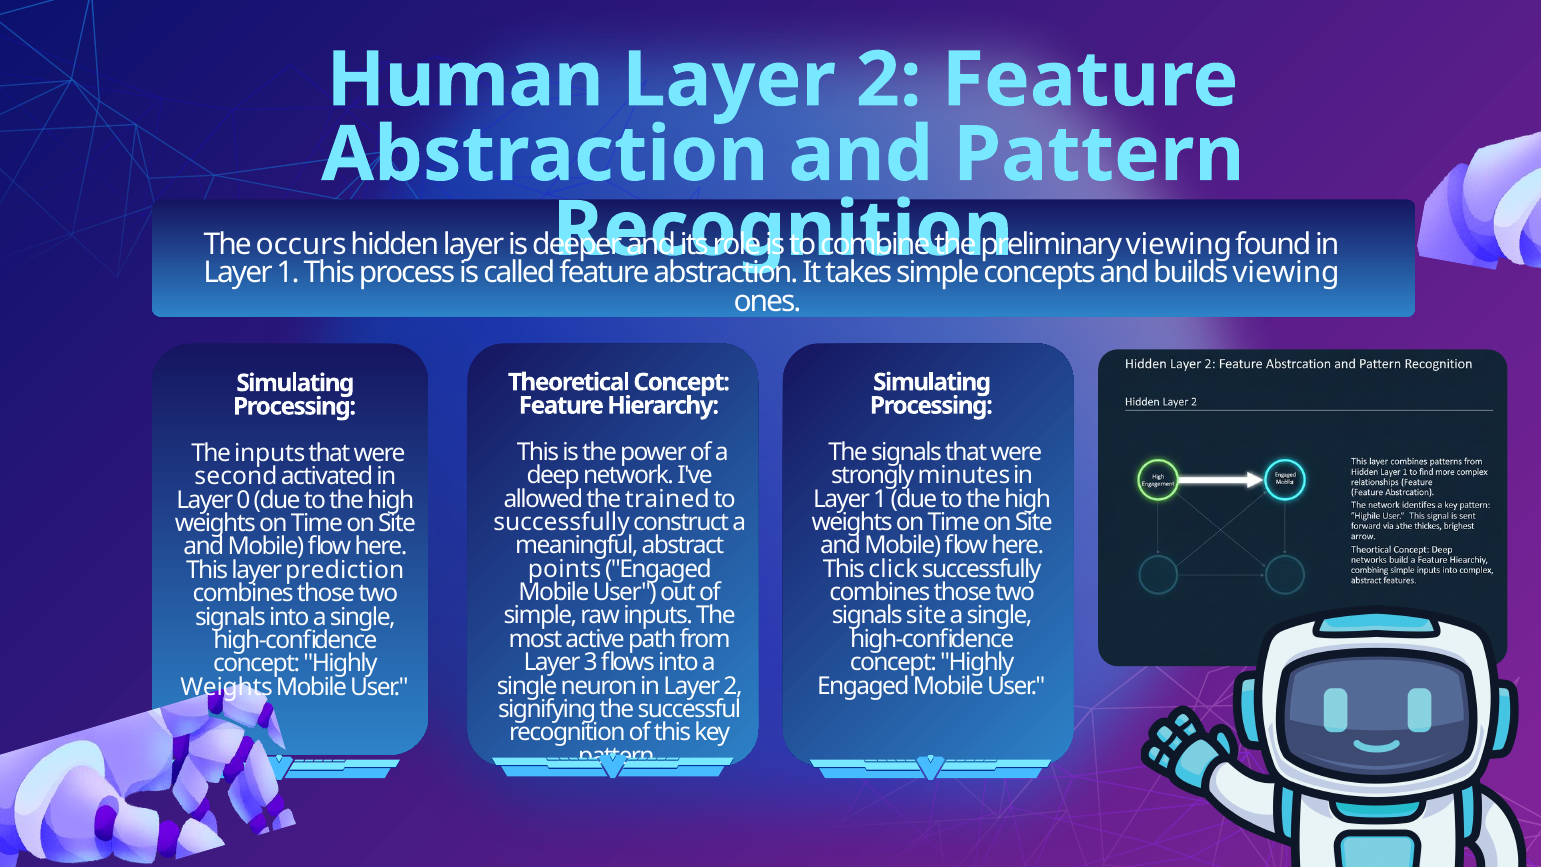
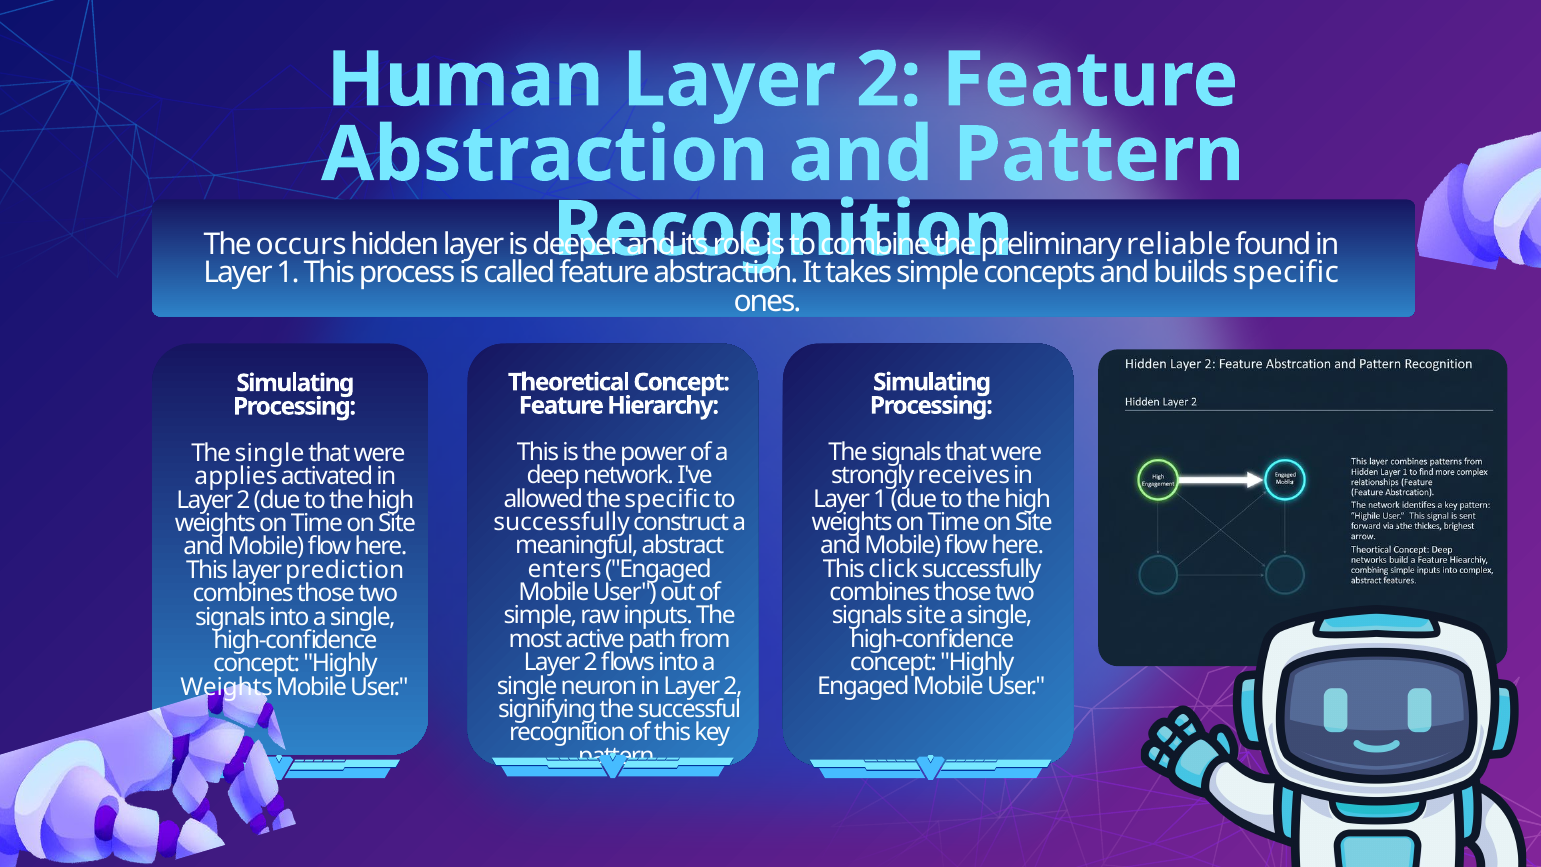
preliminary viewing: viewing -> reliable
builds viewing: viewing -> specific
The inputs: inputs -> single
minutes: minutes -> receives
second: second -> applies
the trained: trained -> specific
0 at (243, 500): 0 -> 2
points: points -> enters
3 at (591, 662): 3 -> 2
